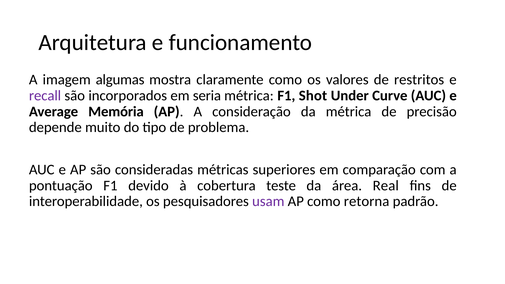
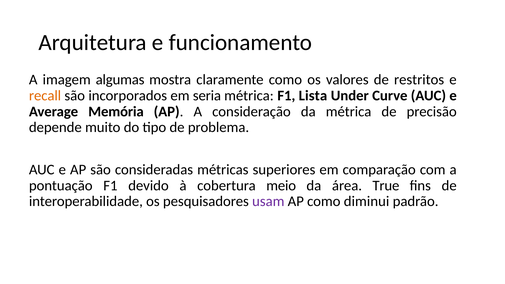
recall colour: purple -> orange
Shot: Shot -> Lista
teste: teste -> meio
Real: Real -> True
retorna: retorna -> diminui
